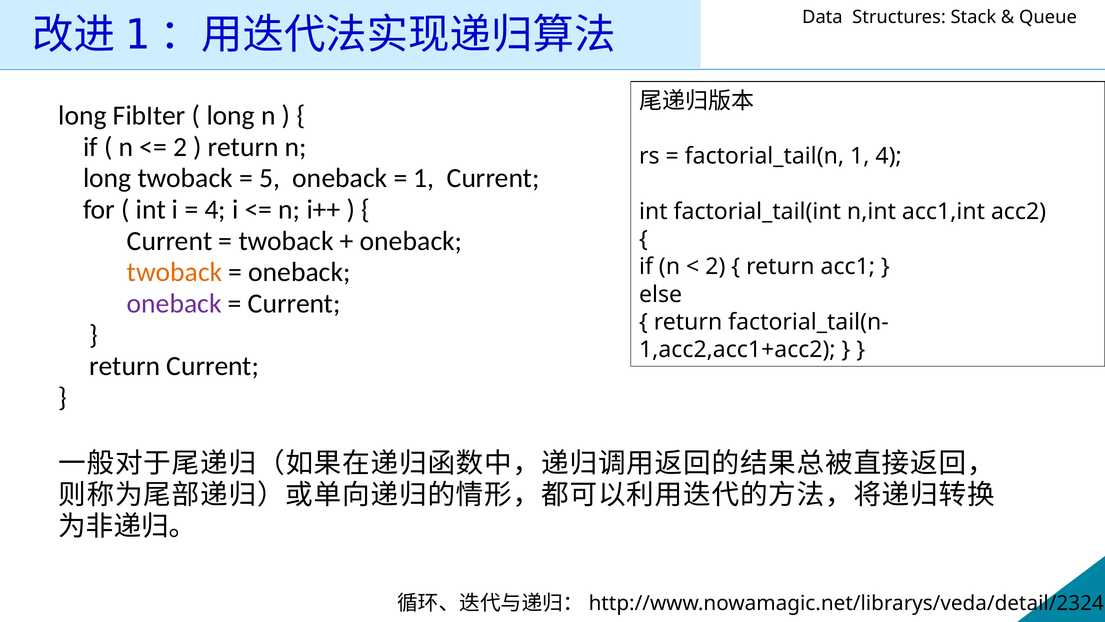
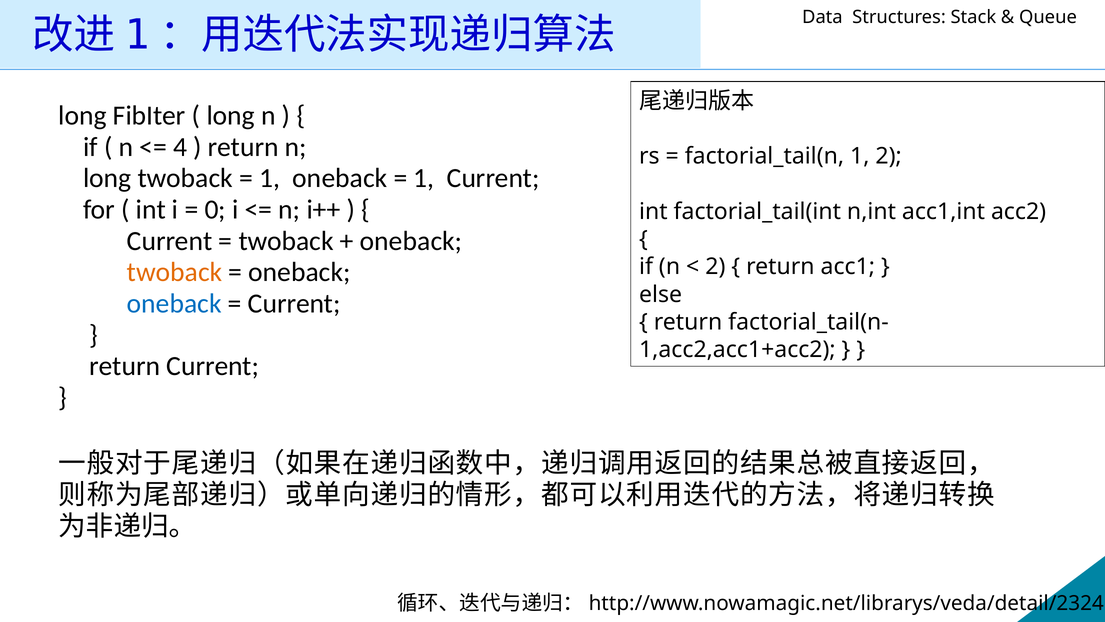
2 at (180, 147): 2 -> 4
1 4: 4 -> 2
5 at (270, 178): 5 -> 1
4 at (215, 209): 4 -> 0
oneback at (174, 303) colour: purple -> blue
